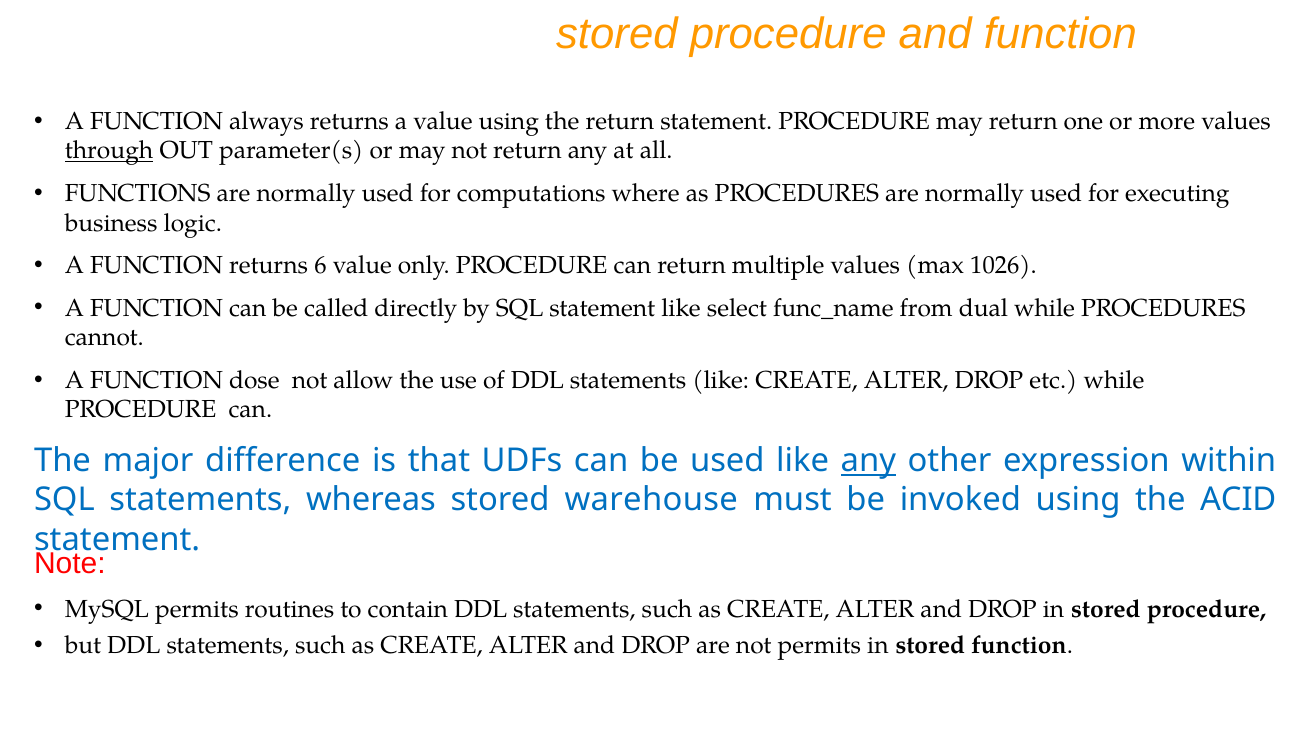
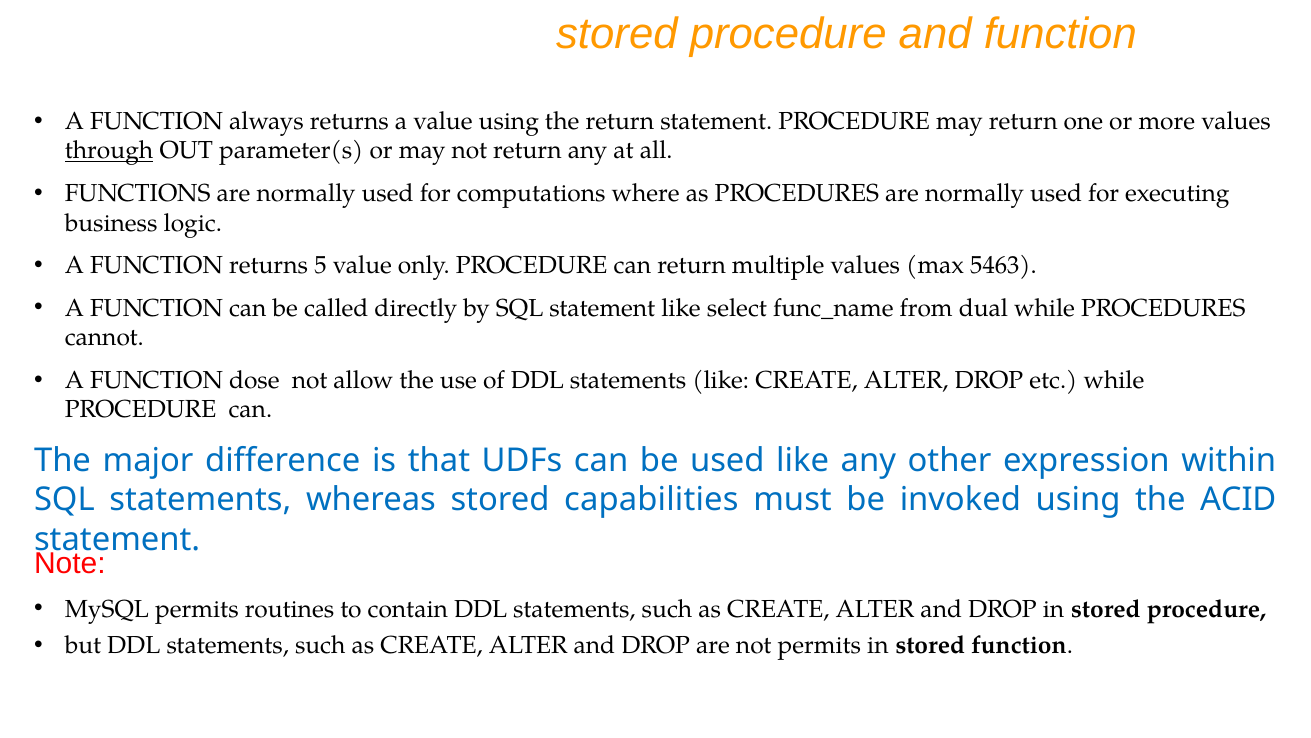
6: 6 -> 5
1026: 1026 -> 5463
any at (868, 460) underline: present -> none
warehouse: warehouse -> capabilities
